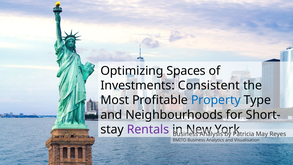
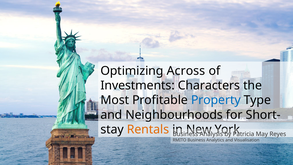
Spaces: Spaces -> Across
Consistent: Consistent -> Characters
Rentals colour: purple -> orange
